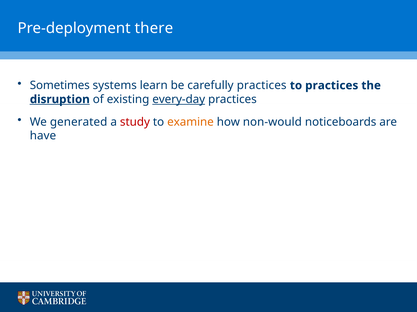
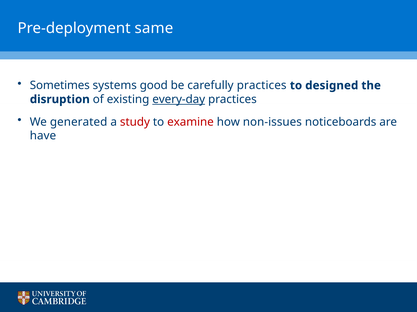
there: there -> same
learn: learn -> good
to practices: practices -> designed
disruption underline: present -> none
examine colour: orange -> red
non-would: non-would -> non-issues
